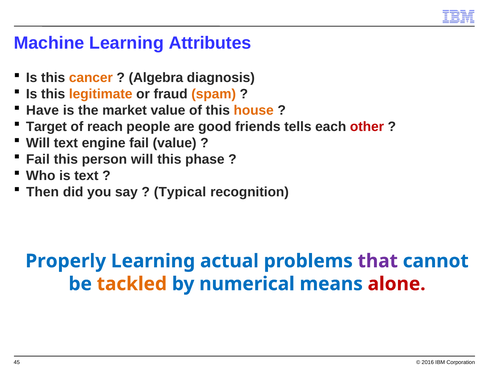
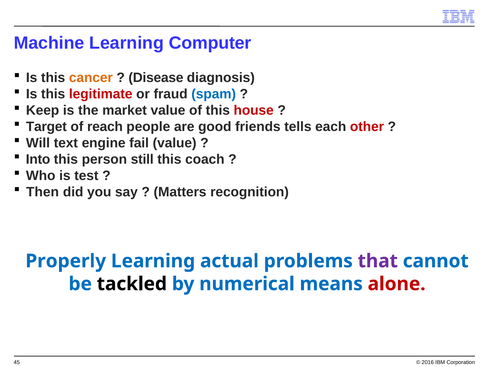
Attributes: Attributes -> Computer
Algebra: Algebra -> Disease
legitimate colour: orange -> red
spam colour: orange -> blue
Have: Have -> Keep
house colour: orange -> red
Fail at (38, 159): Fail -> Into
person will: will -> still
phase: phase -> coach
is text: text -> test
Typical: Typical -> Matters
tackled colour: orange -> black
